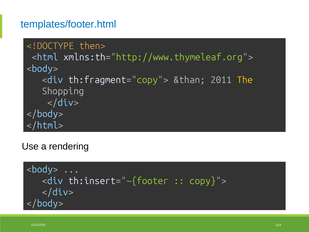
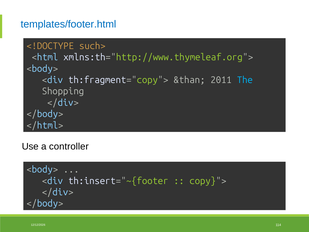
then>: then> -> such>
The colour: yellow -> light blue
rendering: rendering -> controller
